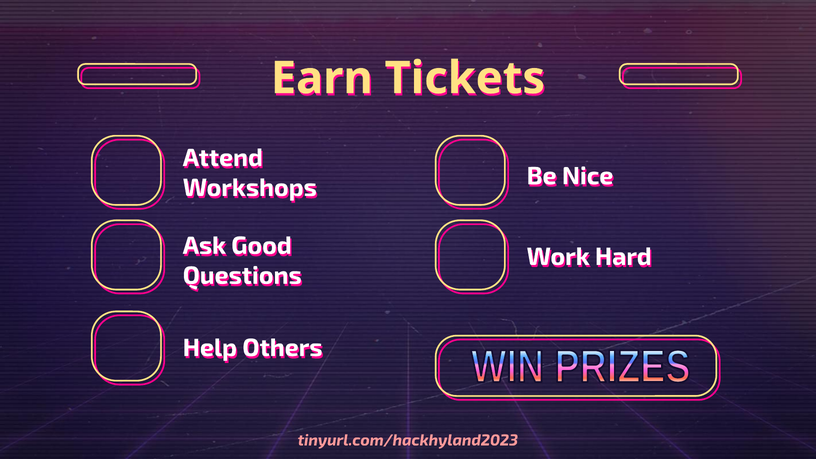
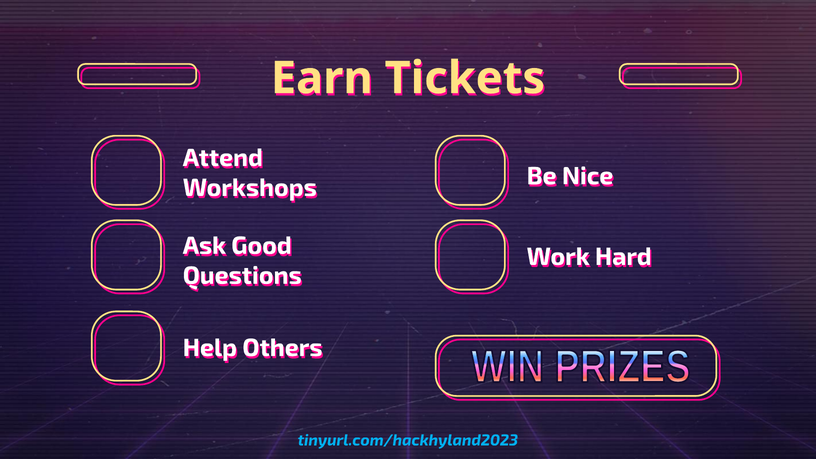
tinyurl.com/hackhyland2023 colour: pink -> light blue
